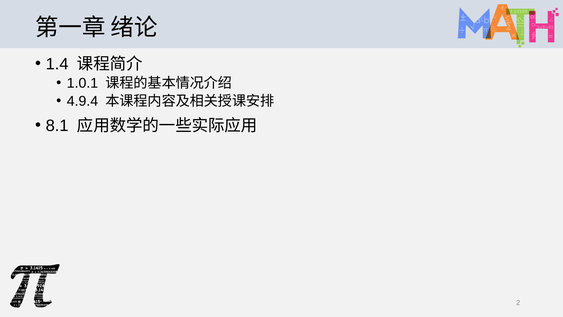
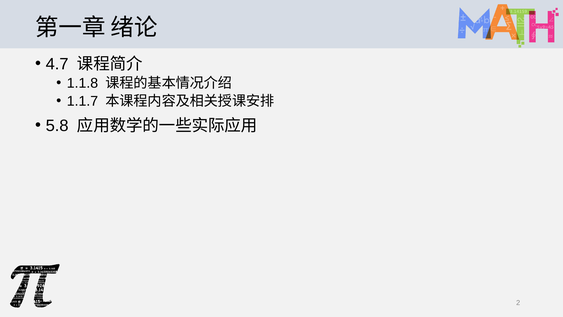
1.4: 1.4 -> 4.7
1.0.1: 1.0.1 -> 1.1.8
4.9.4: 4.9.4 -> 1.1.7
8.1: 8.1 -> 5.8
